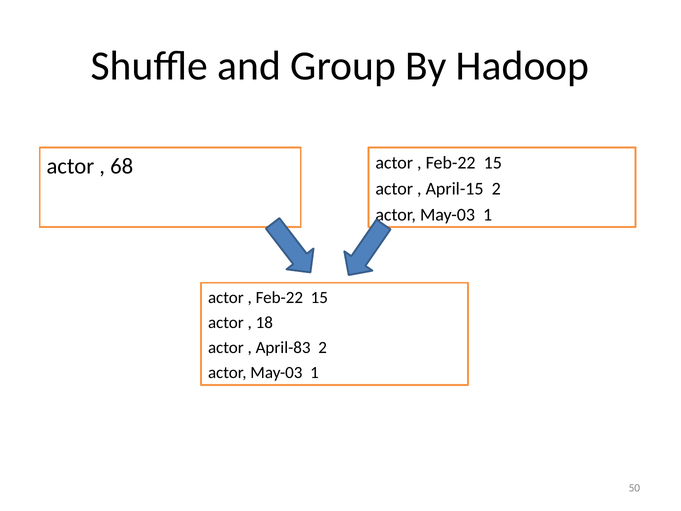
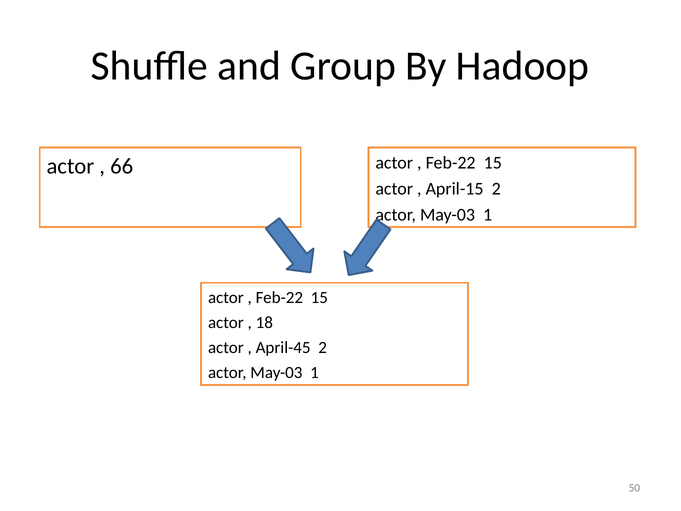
68: 68 -> 66
April-83: April-83 -> April-45
